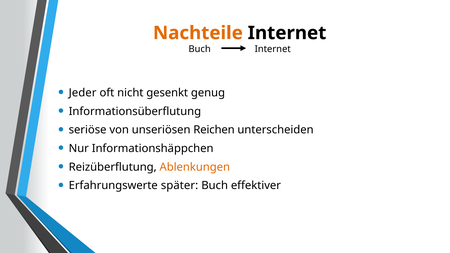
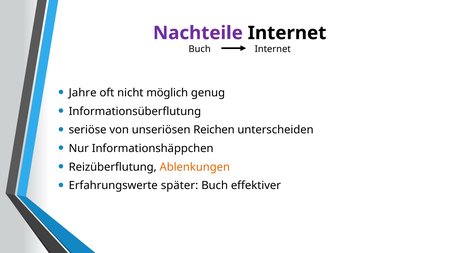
Nachteile colour: orange -> purple
Jeder: Jeder -> Jahre
gesenkt: gesenkt -> möglich
